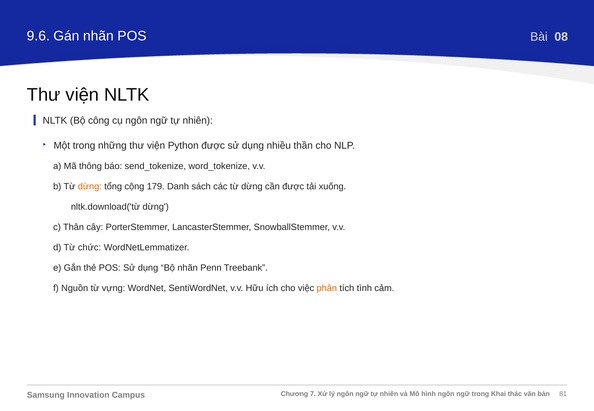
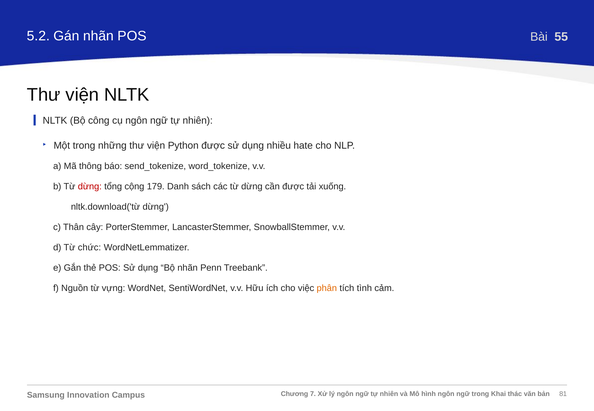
9.6: 9.6 -> 5.2
08: 08 -> 55
thần: thần -> hate
dừng at (90, 187) colour: orange -> red
